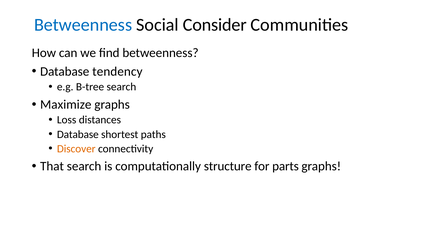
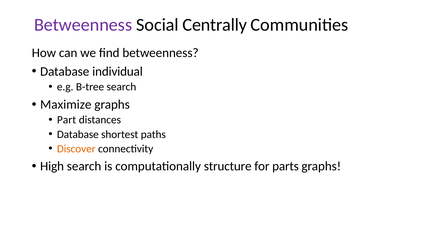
Betweenness at (83, 25) colour: blue -> purple
Consider: Consider -> Centrally
tendency: tendency -> individual
Loss: Loss -> Part
That: That -> High
